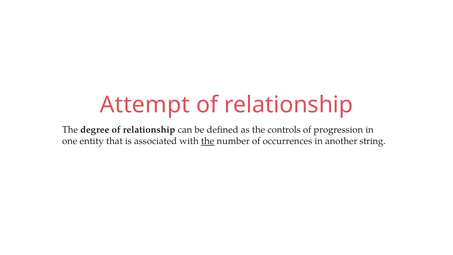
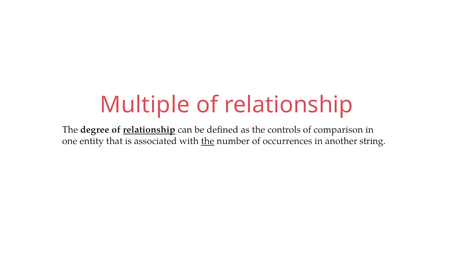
Attempt: Attempt -> Multiple
relationship at (149, 130) underline: none -> present
progression: progression -> comparison
